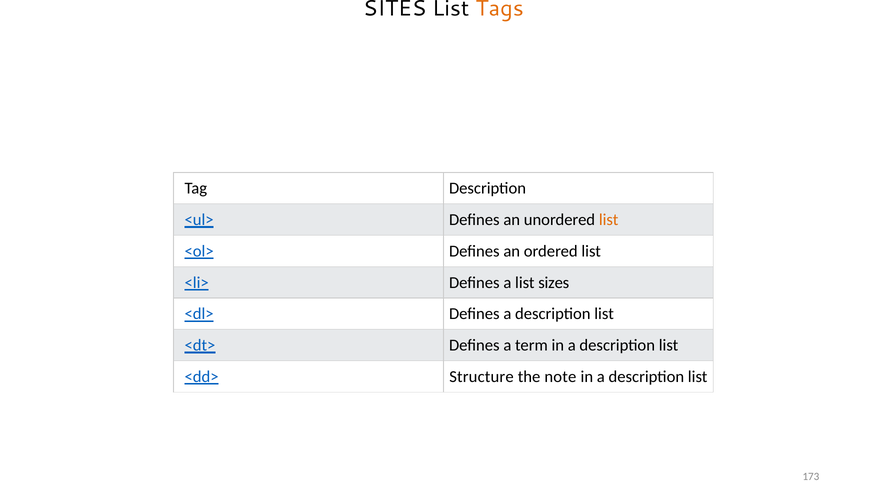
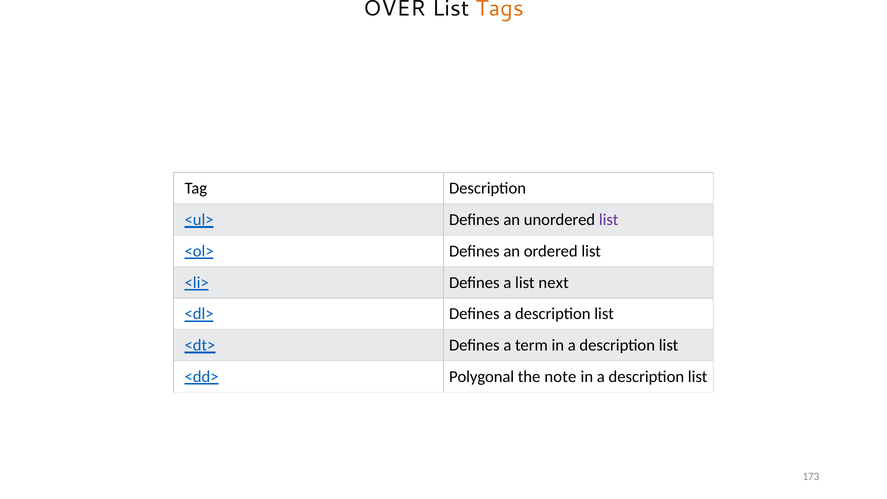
SITES: SITES -> OVER
list at (609, 220) colour: orange -> purple
sizes: sizes -> next
Structure: Structure -> Polygonal
